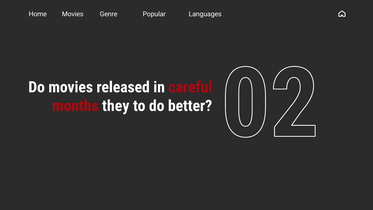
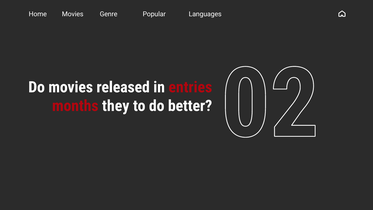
careful: careful -> entries
